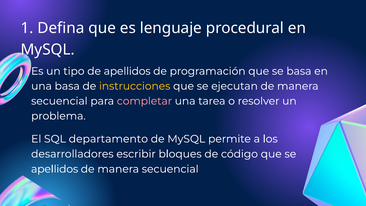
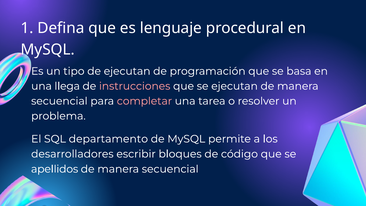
de apellidos: apellidos -> ejecutan
una basa: basa -> llega
instrucciones colour: yellow -> pink
